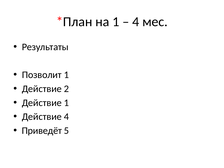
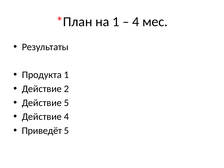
Позволит: Позволит -> Продукта
Действие 1: 1 -> 5
